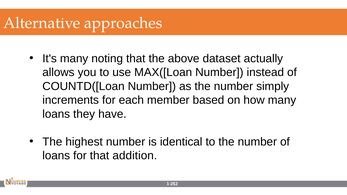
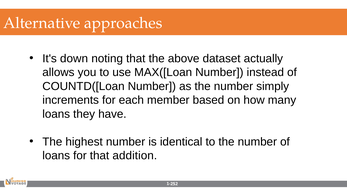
It's many: many -> down
